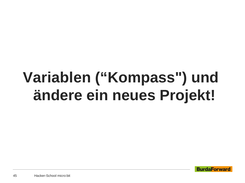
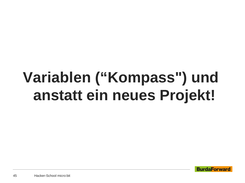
ändere: ändere -> anstatt
